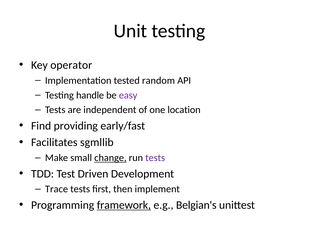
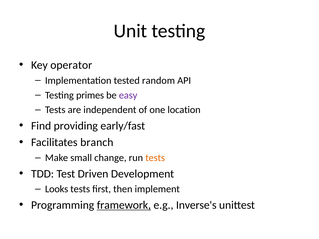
handle: handle -> primes
sgmllib: sgmllib -> branch
change underline: present -> none
tests at (155, 158) colour: purple -> orange
Trace: Trace -> Looks
Belgian's: Belgian's -> Inverse's
